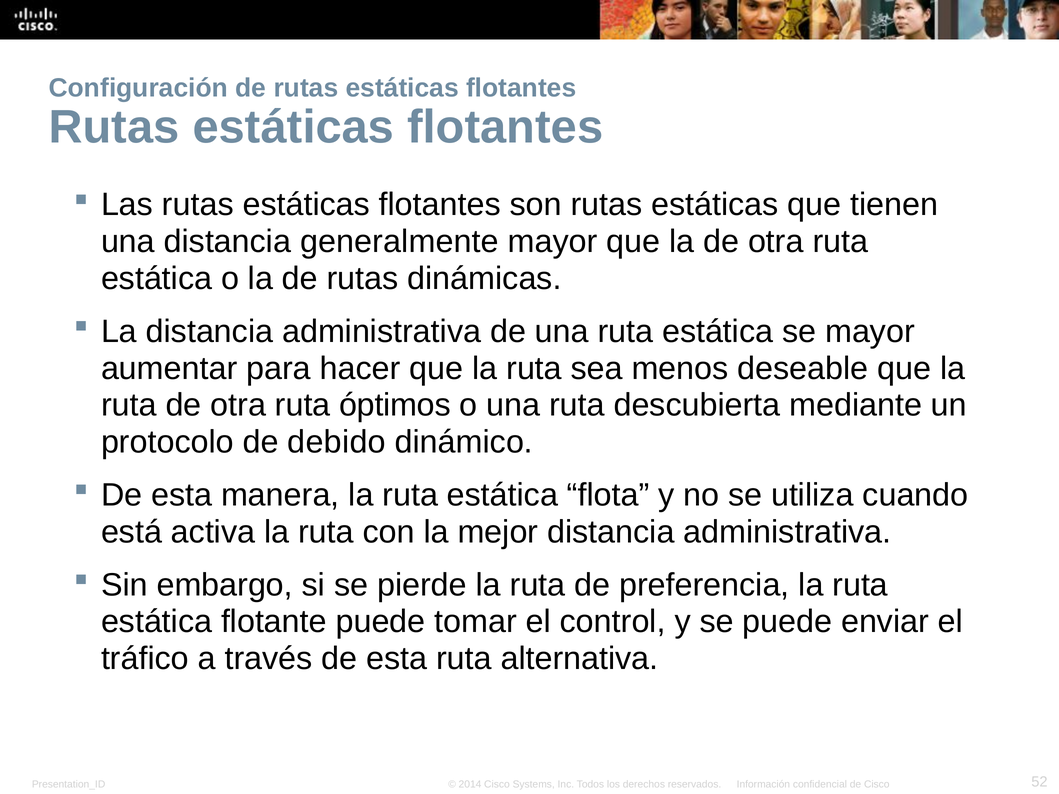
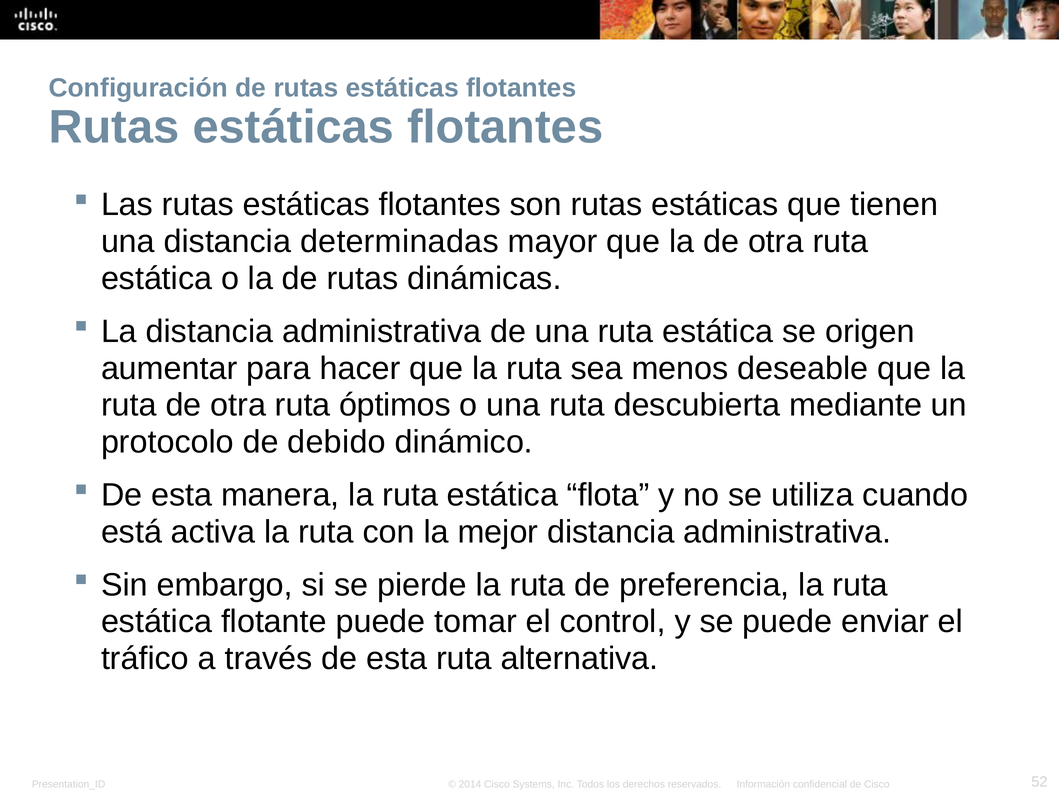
generalmente: generalmente -> determinadas
se mayor: mayor -> origen
